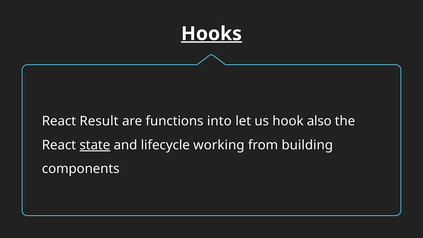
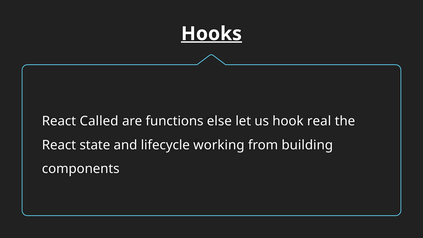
Result: Result -> Called
into: into -> else
also: also -> real
state underline: present -> none
